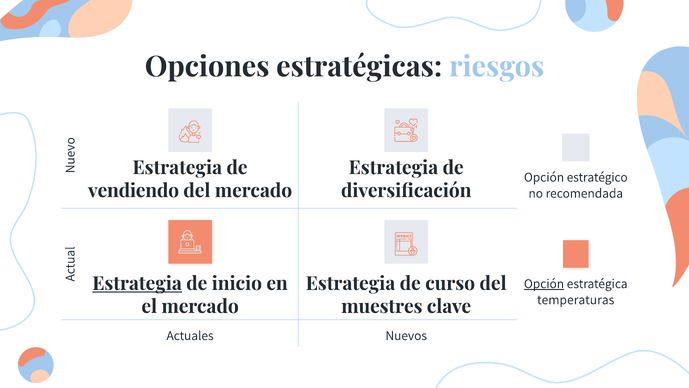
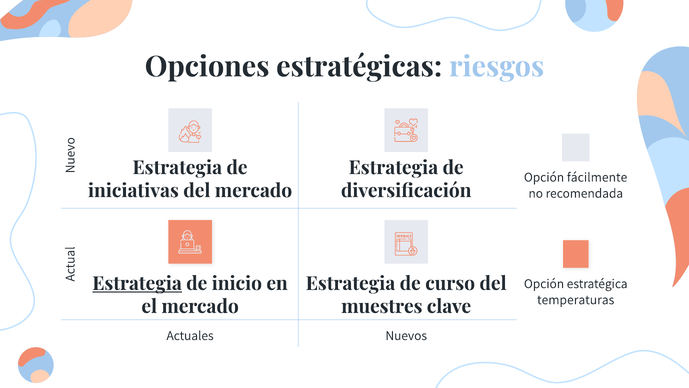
estratégico: estratégico -> fácilmente
vendiendo: vendiendo -> iniciativas
Opción at (544, 283) underline: present -> none
